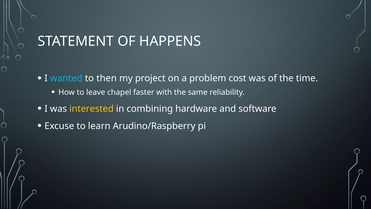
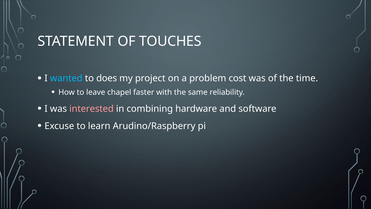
HAPPENS: HAPPENS -> TOUCHES
then: then -> does
interested colour: yellow -> pink
